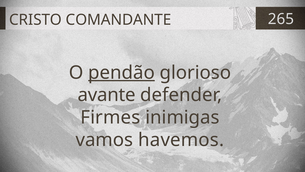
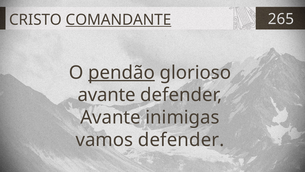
COMANDANTE underline: none -> present
Firmes at (110, 117): Firmes -> Avante
vamos havemos: havemos -> defender
